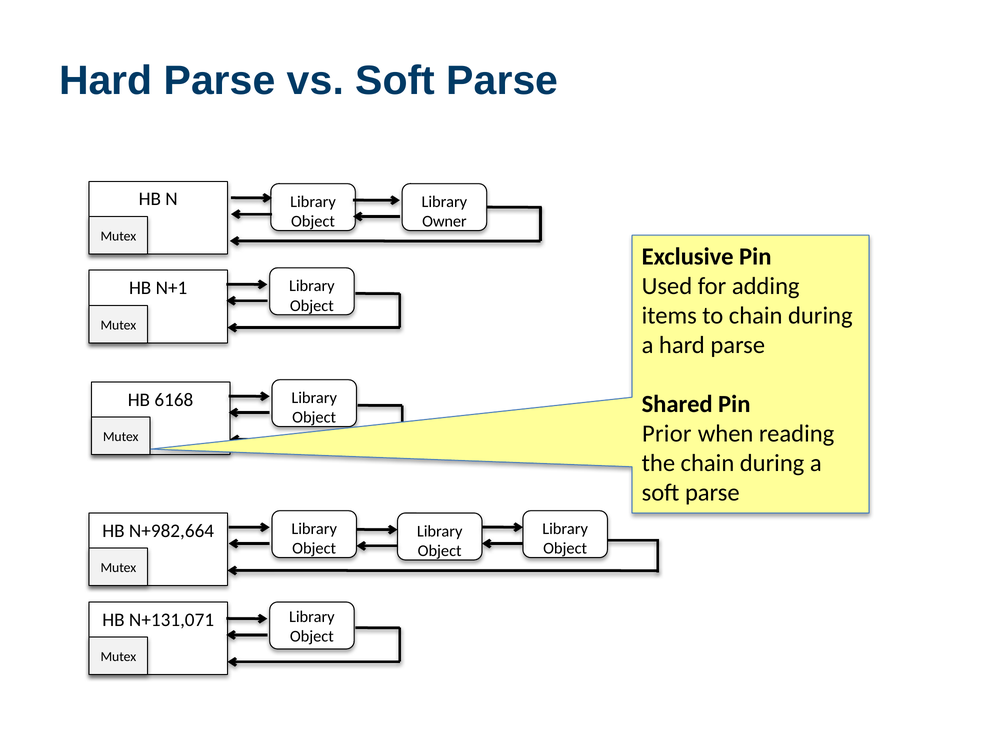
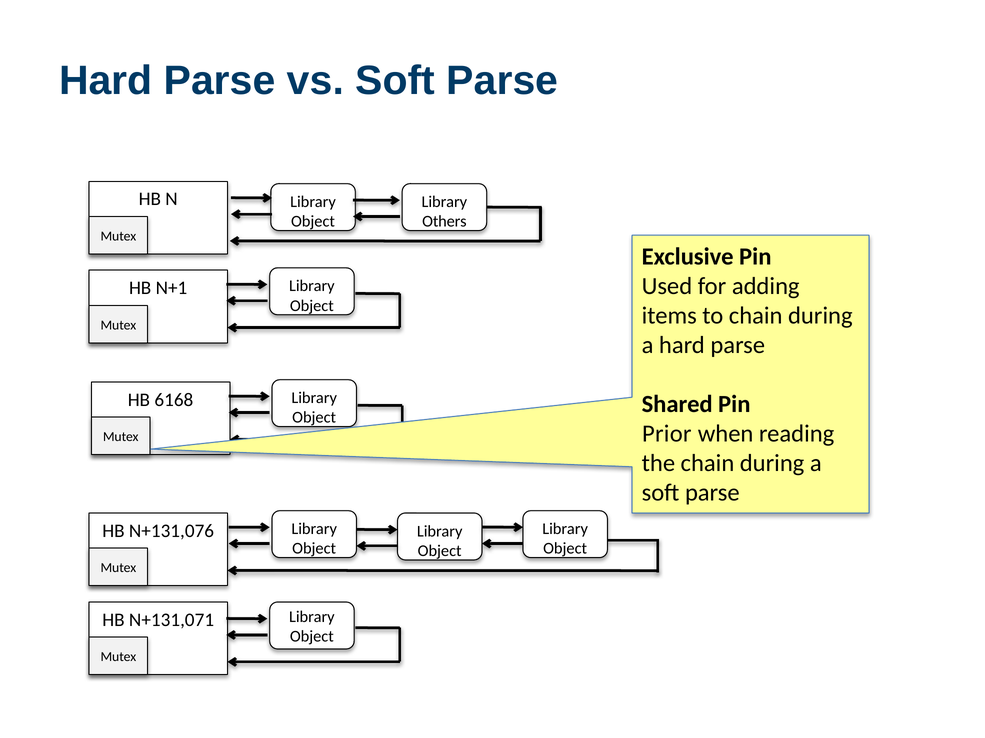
Owner: Owner -> Others
N+982,664: N+982,664 -> N+131,076
